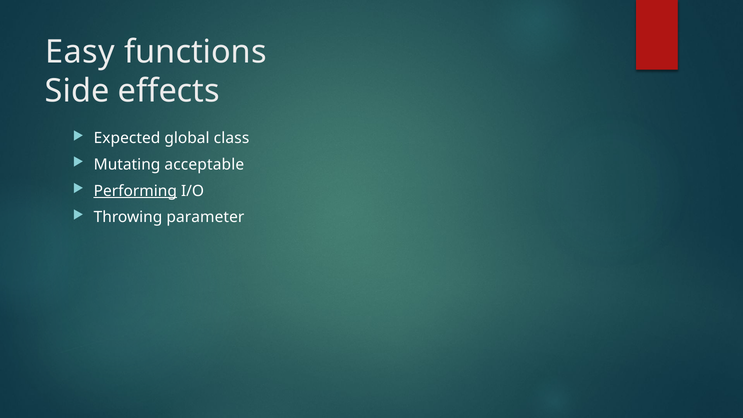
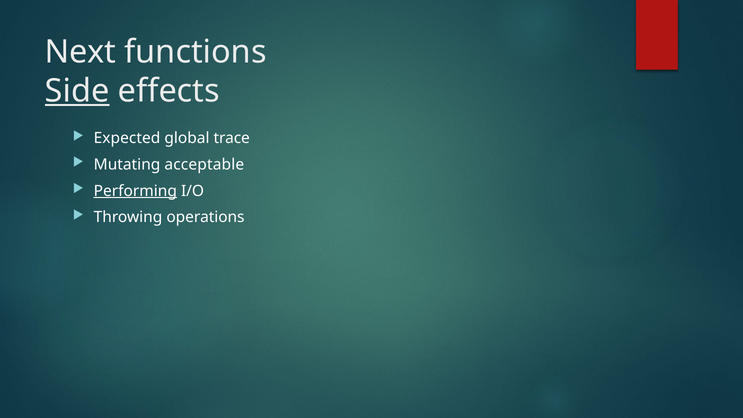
Easy: Easy -> Next
Side underline: none -> present
class: class -> trace
parameter: parameter -> operations
